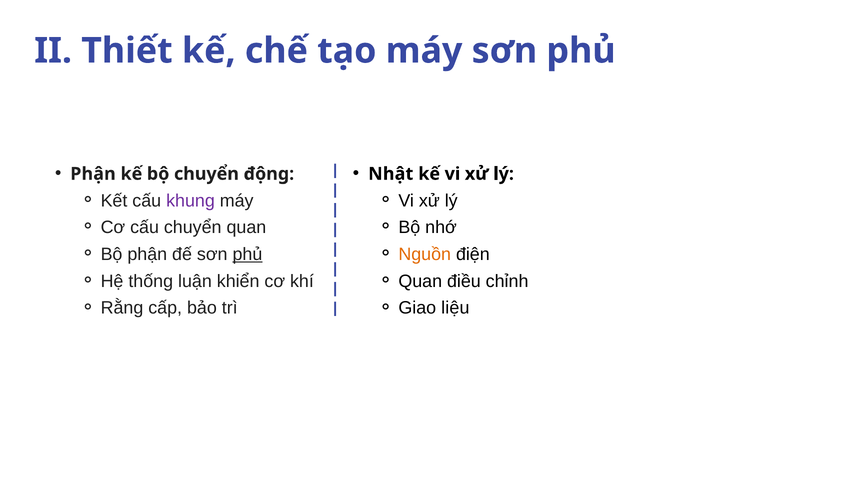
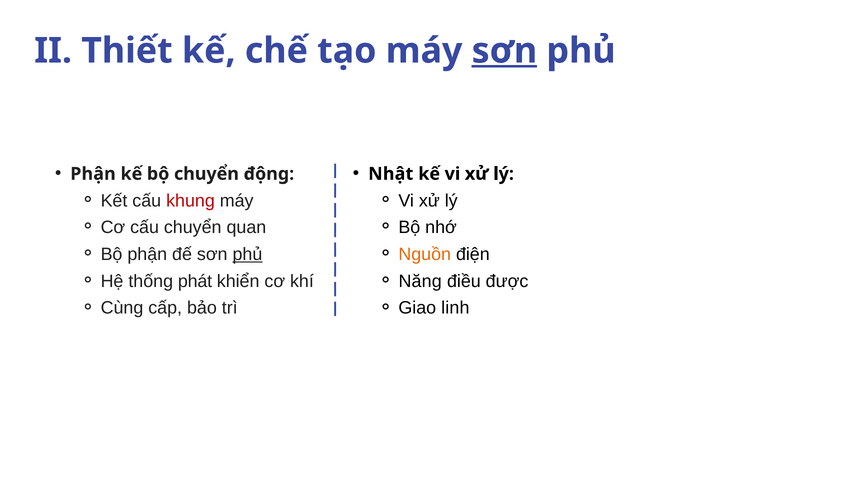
sơn at (504, 51) underline: none -> present
khung colour: purple -> red
luận: luận -> phát
Quan at (420, 281): Quan -> Năng
chỉnh: chỉnh -> được
Rằng: Rằng -> Cùng
liệu: liệu -> linh
